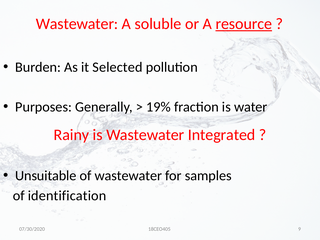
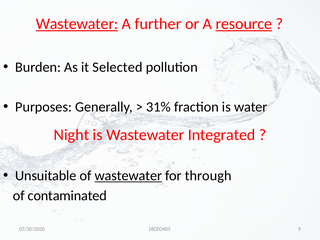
Wastewater at (77, 24) underline: none -> present
soluble: soluble -> further
19%: 19% -> 31%
Rainy: Rainy -> Night
wastewater at (128, 176) underline: none -> present
samples: samples -> through
identification: identification -> contaminated
